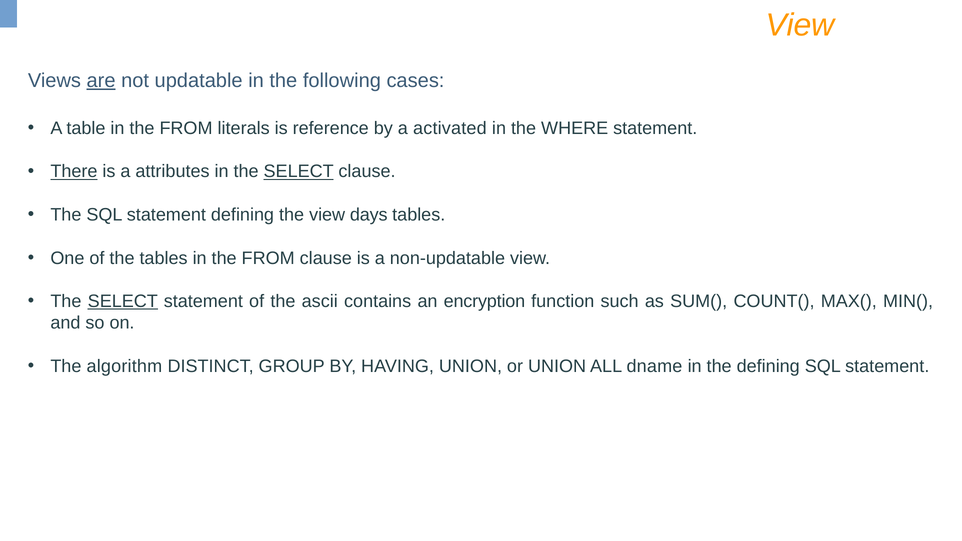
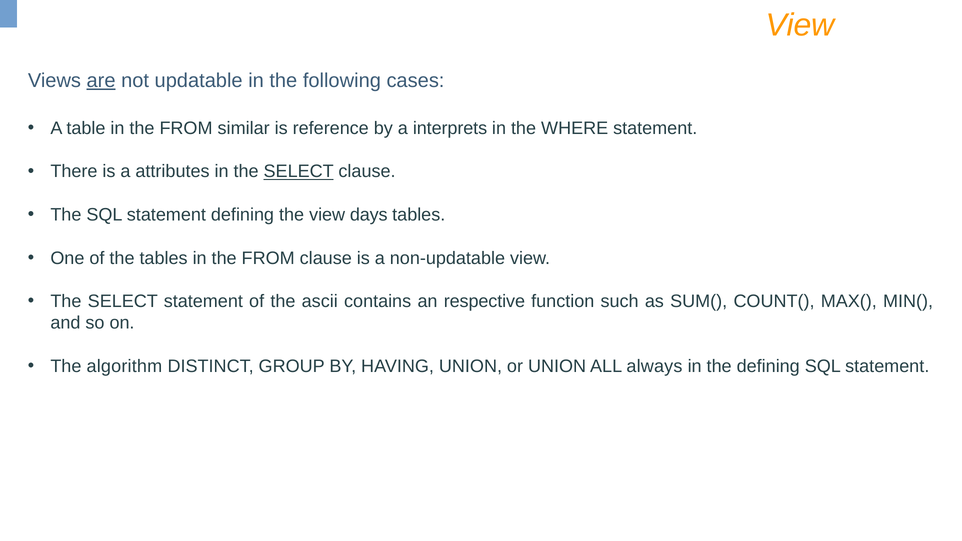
literals: literals -> similar
activated: activated -> interprets
There underline: present -> none
SELECT at (123, 301) underline: present -> none
encryption: encryption -> respective
dname: dname -> always
